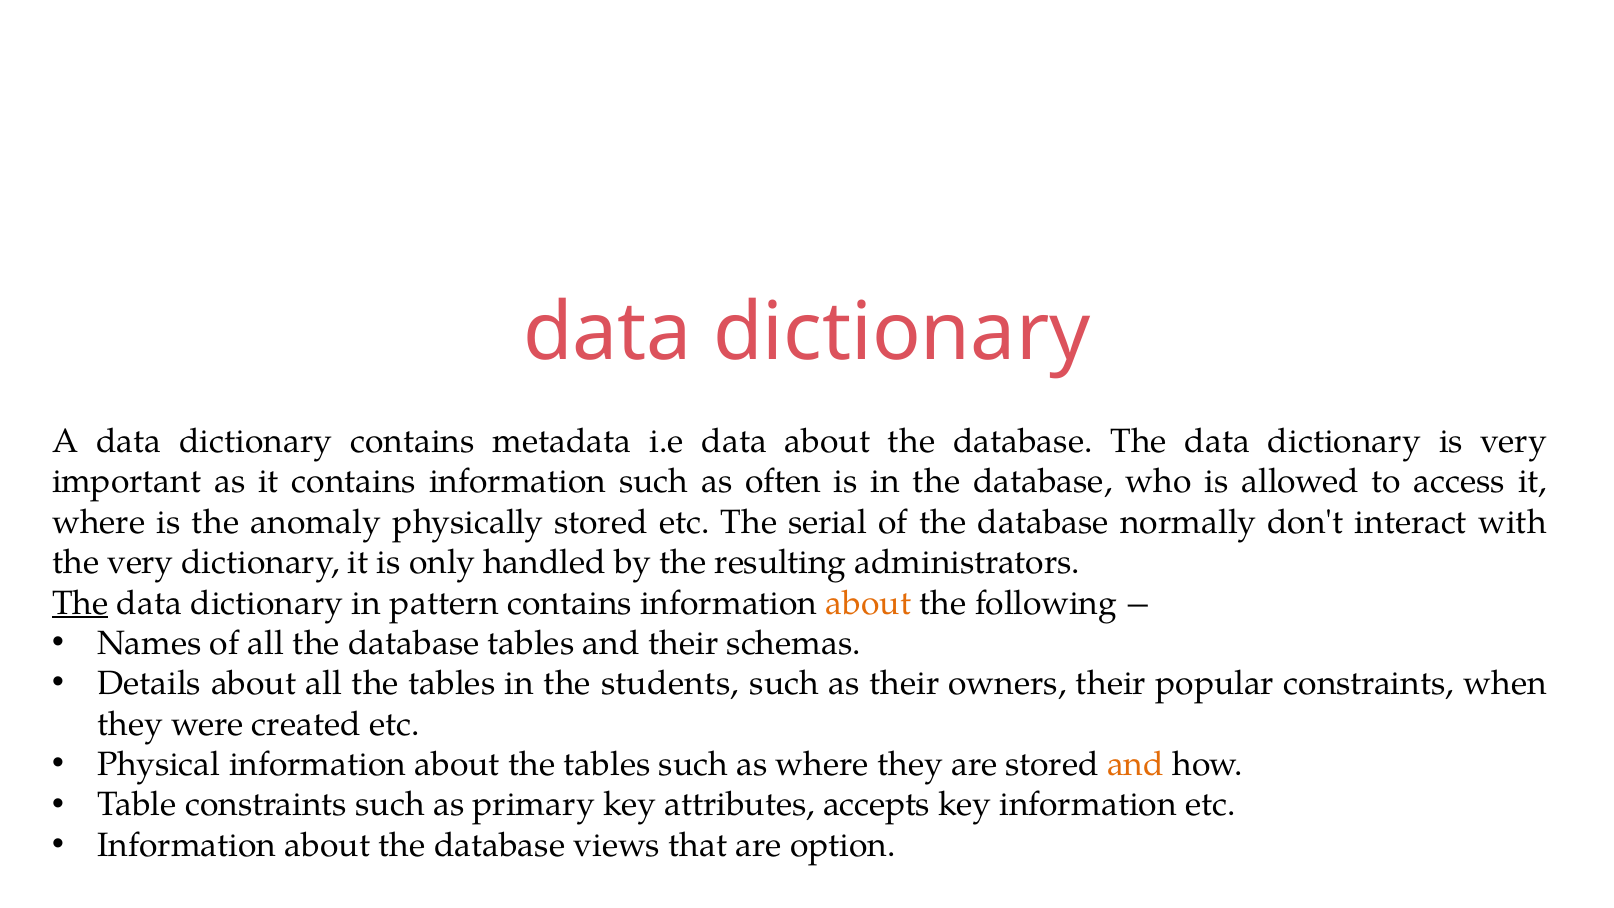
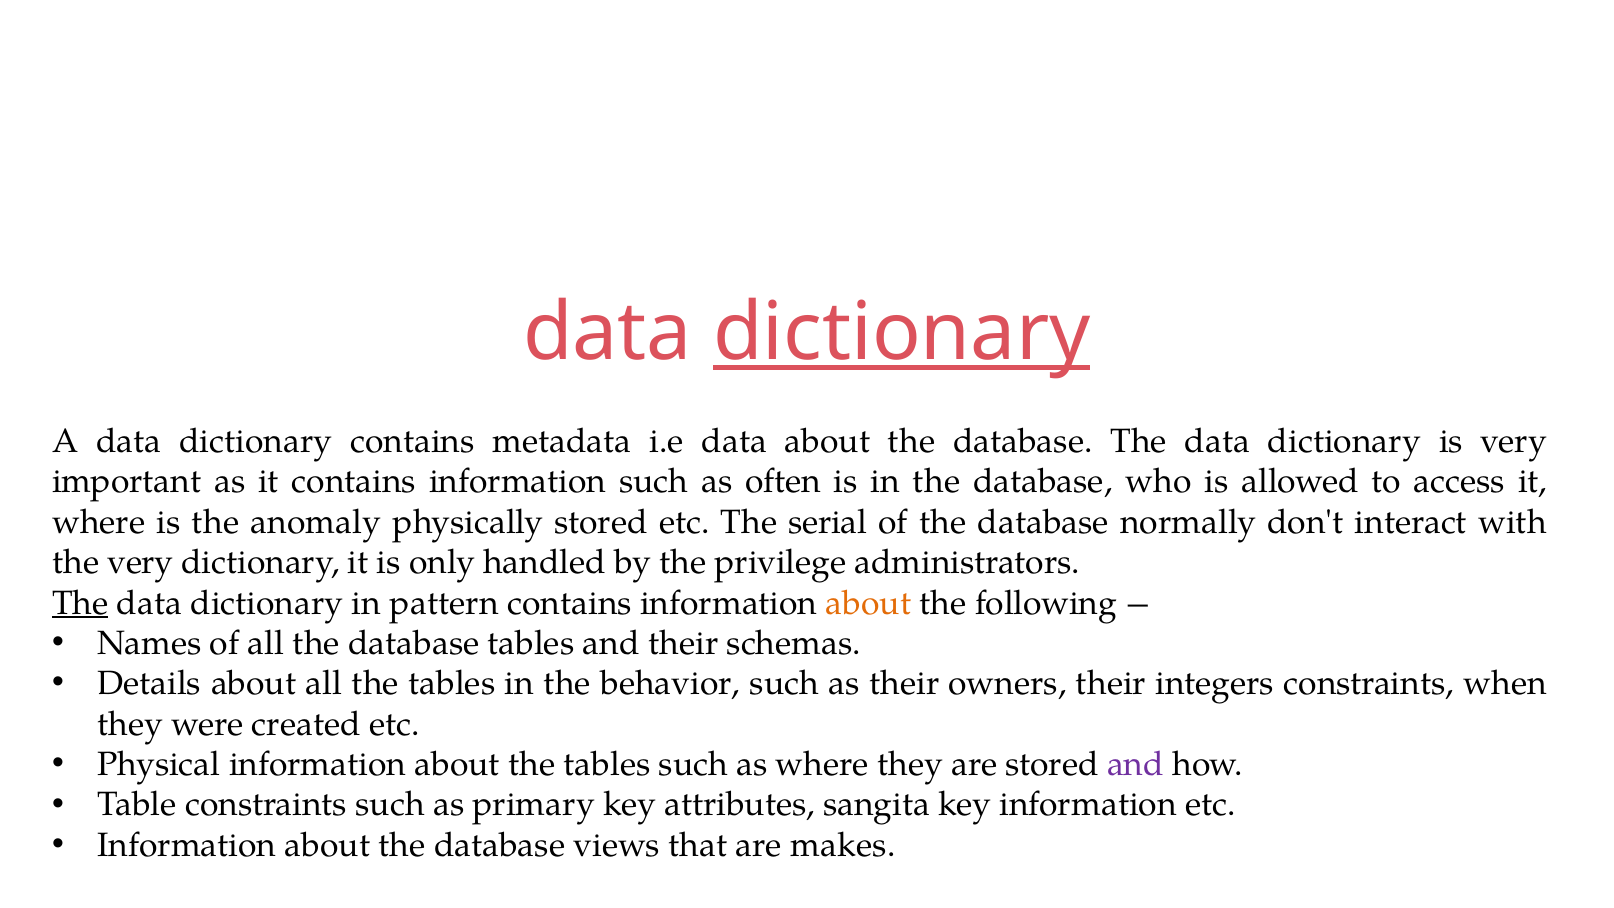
dictionary at (902, 333) underline: none -> present
resulting: resulting -> privilege
students: students -> behavior
popular: popular -> integers
and at (1136, 764) colour: orange -> purple
accepts: accepts -> sangita
option: option -> makes
